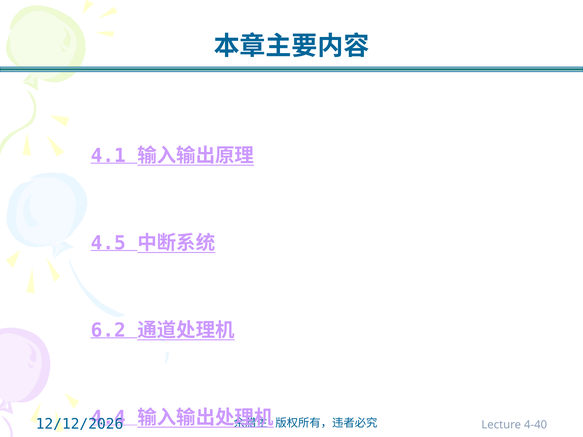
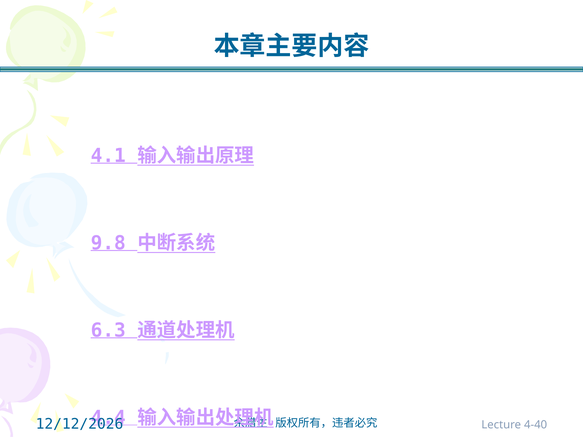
4.5: 4.5 -> 9.8
6.2: 6.2 -> 6.3
